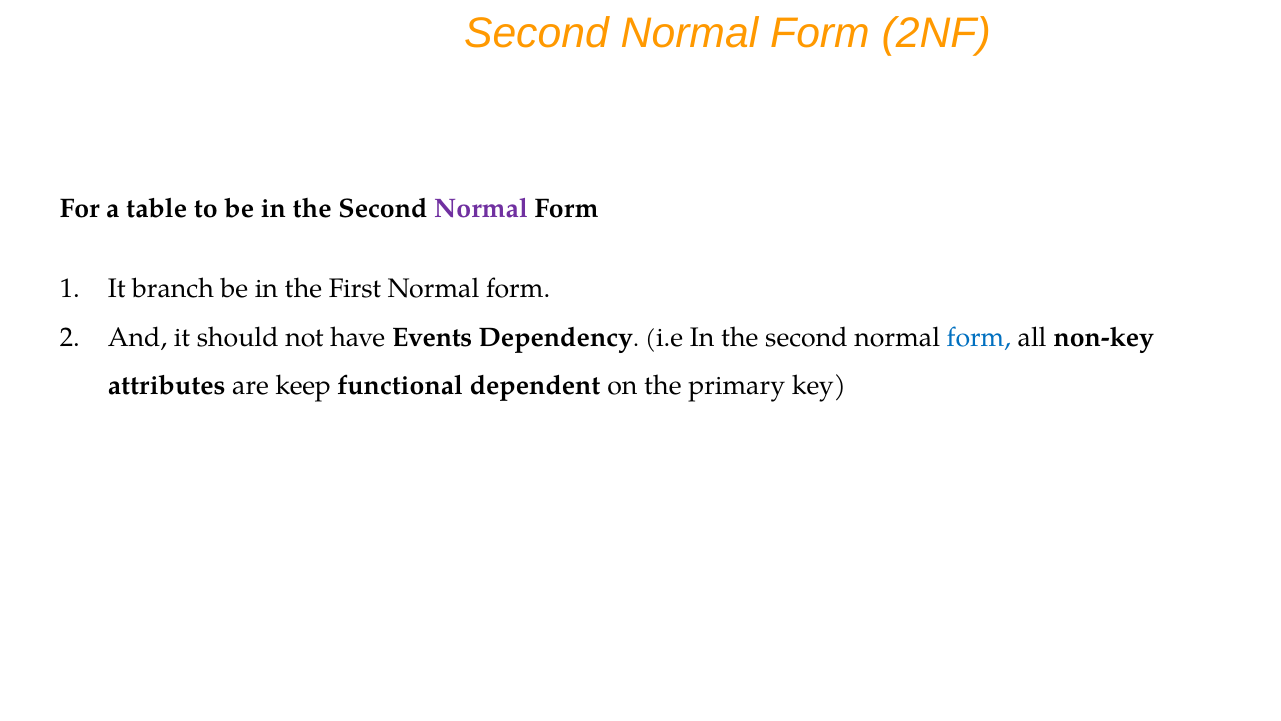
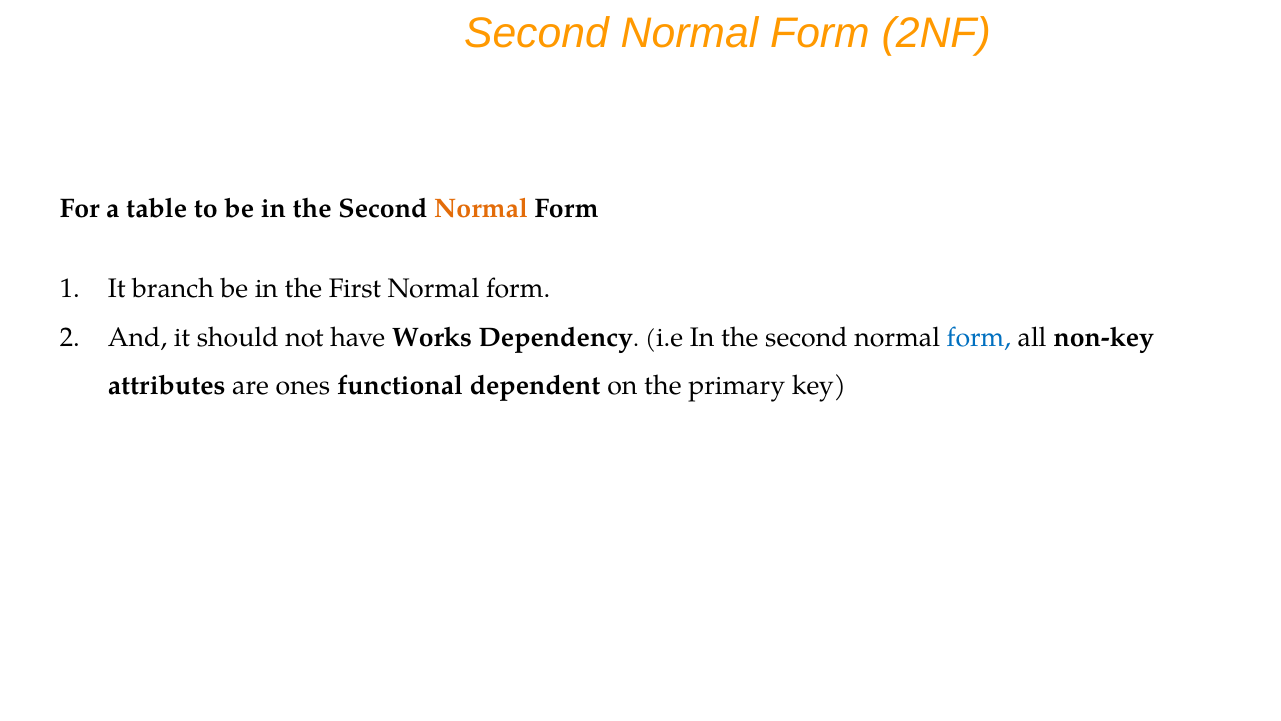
Normal at (481, 209) colour: purple -> orange
Events: Events -> Works
keep: keep -> ones
